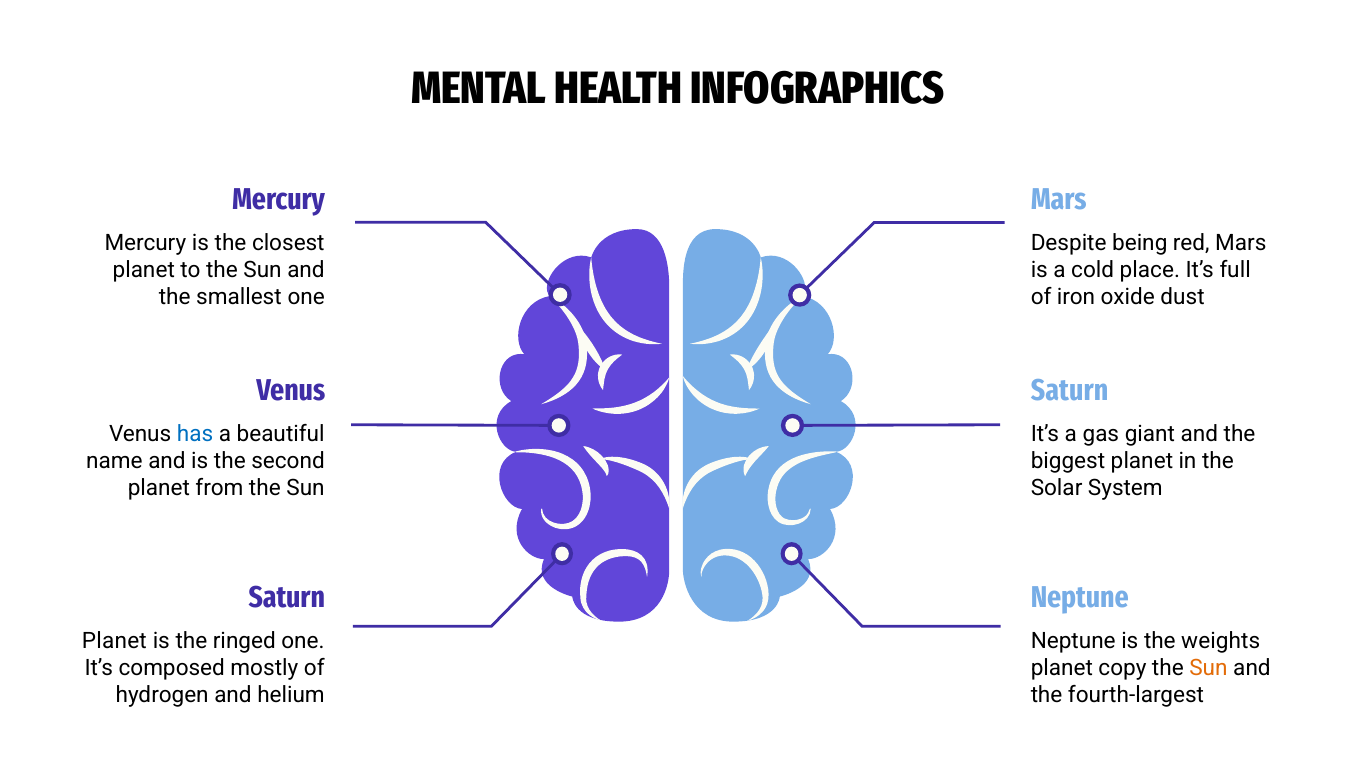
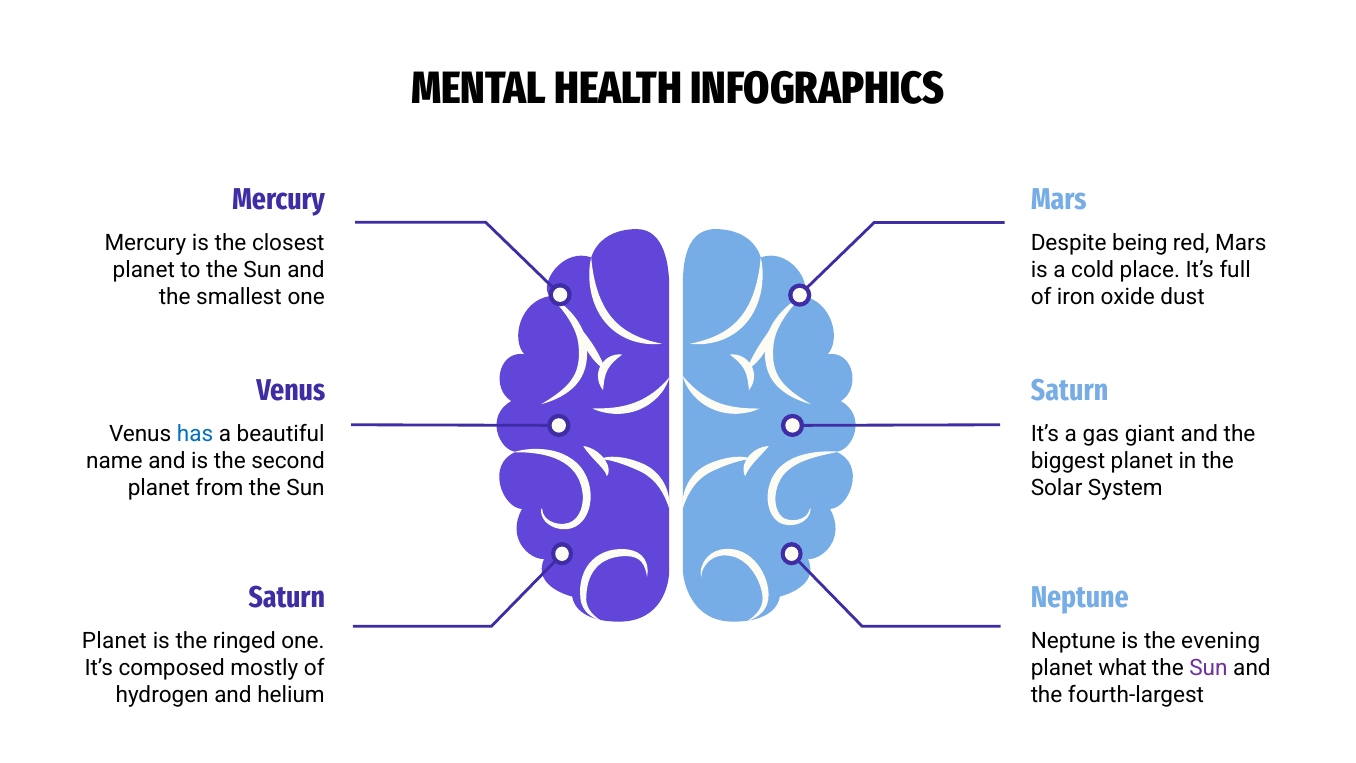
weights: weights -> evening
copy: copy -> what
Sun at (1209, 668) colour: orange -> purple
